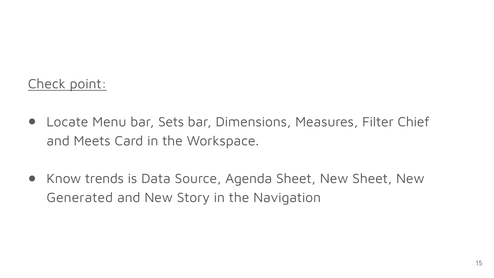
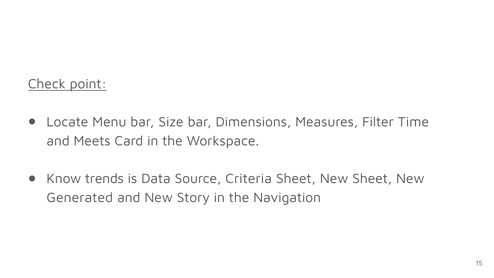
Sets: Sets -> Size
Chief: Chief -> Time
Agenda: Agenda -> Criteria
